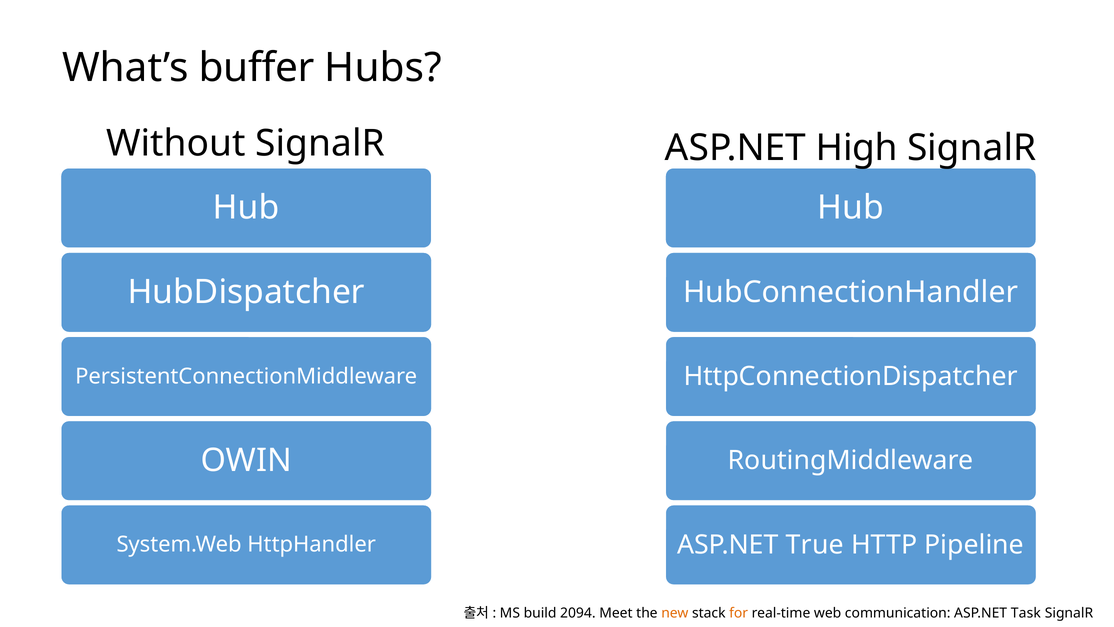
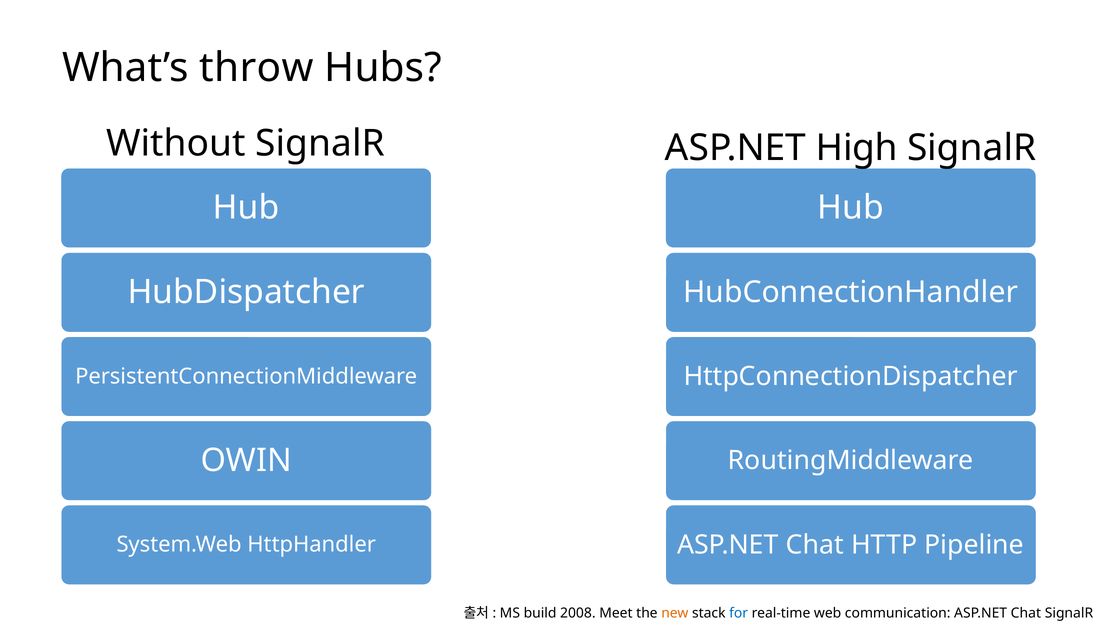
buffer: buffer -> throw
True at (815, 544): True -> Chat
2094: 2094 -> 2008
for colour: orange -> blue
communication ASP.NET Task: Task -> Chat
